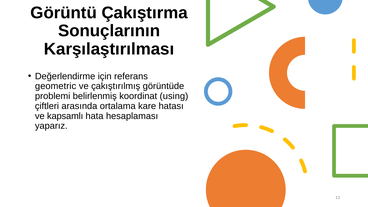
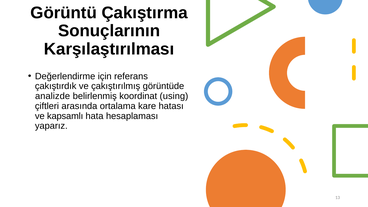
geometric: geometric -> çakıştırdık
problemi: problemi -> analizde
